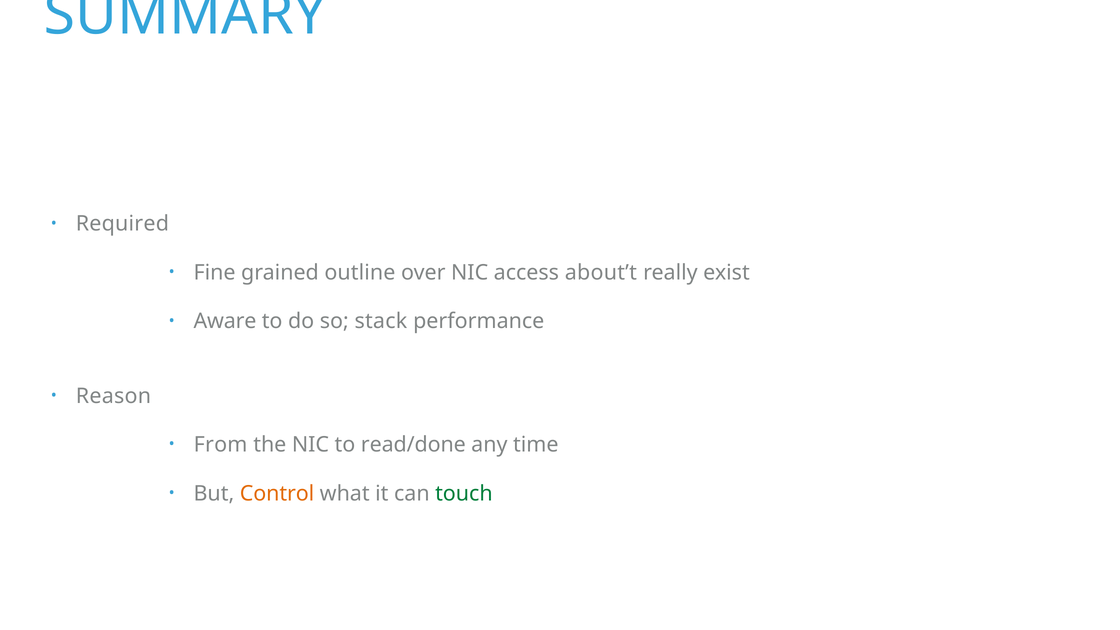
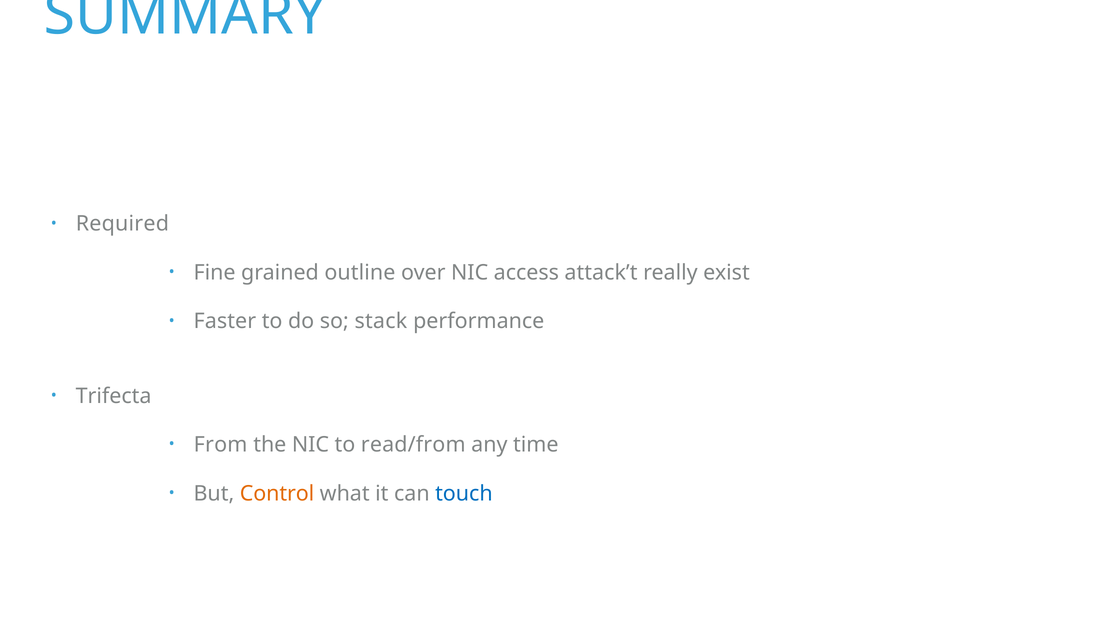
about’t: about’t -> attack’t
Aware: Aware -> Faster
Reason: Reason -> Trifecta
read/done: read/done -> read/from
touch colour: green -> blue
